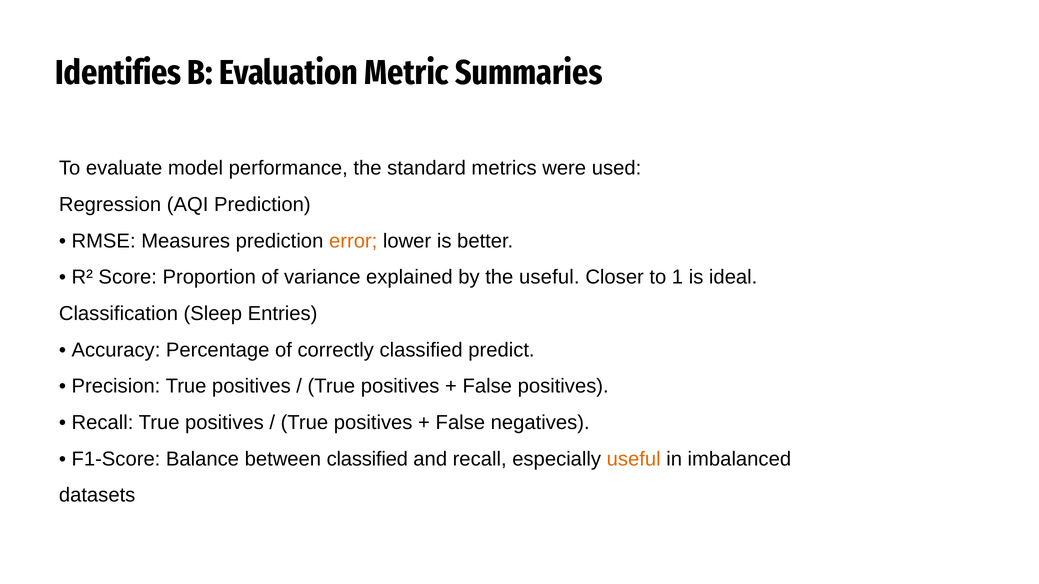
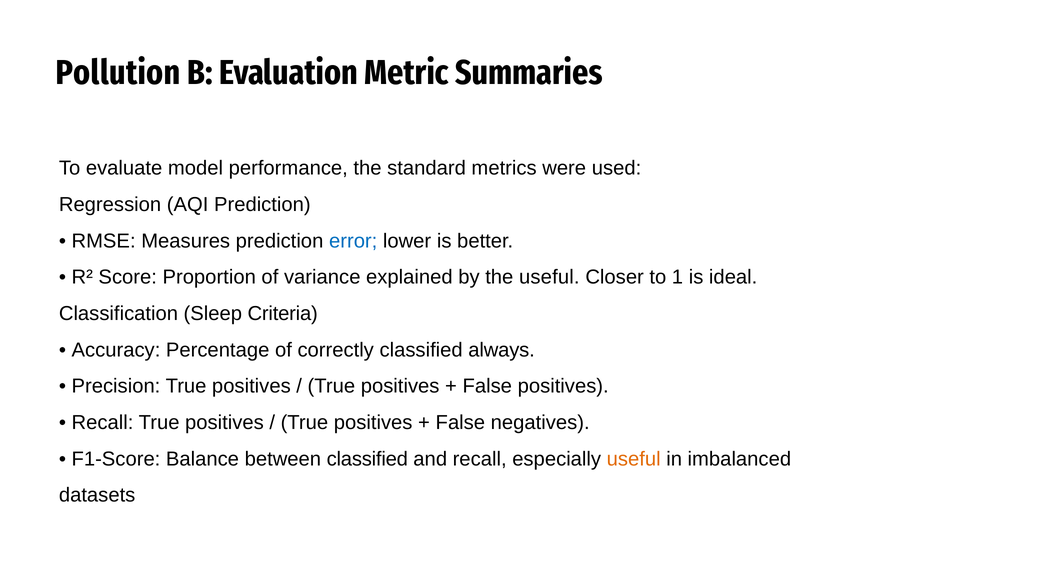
Identifies: Identifies -> Pollution
error colour: orange -> blue
Entries: Entries -> Criteria
predict: predict -> always
